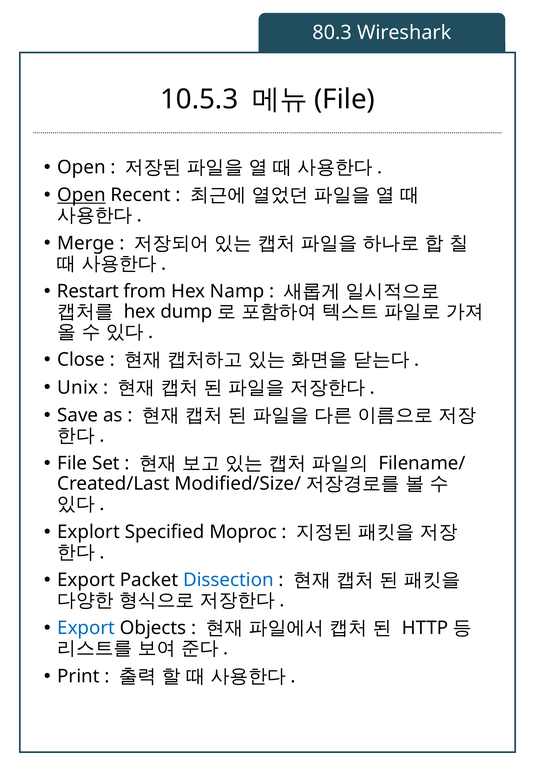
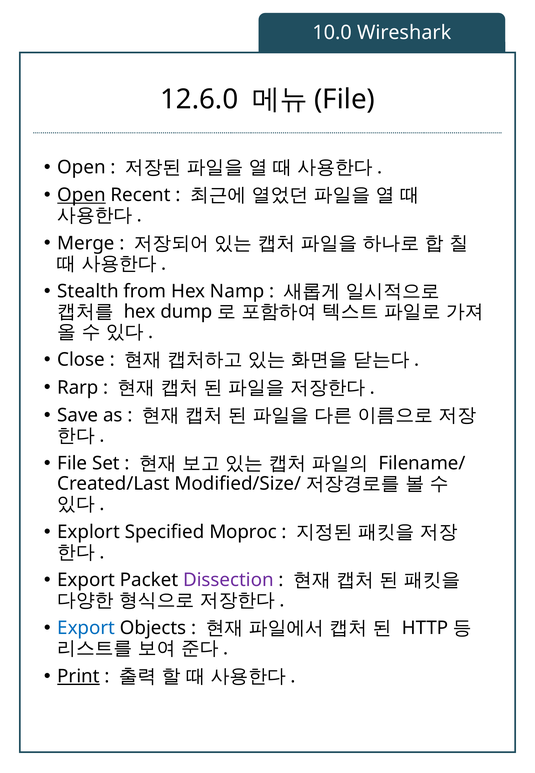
80.3: 80.3 -> 10.0
10.5.3: 10.5.3 -> 12.6.0
Restart: Restart -> Stealth
Unix: Unix -> Rarp
Dissection colour: blue -> purple
Print underline: none -> present
